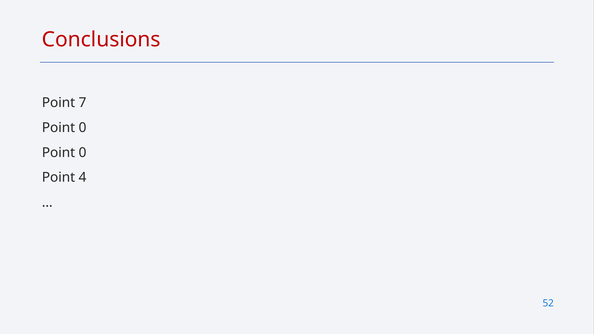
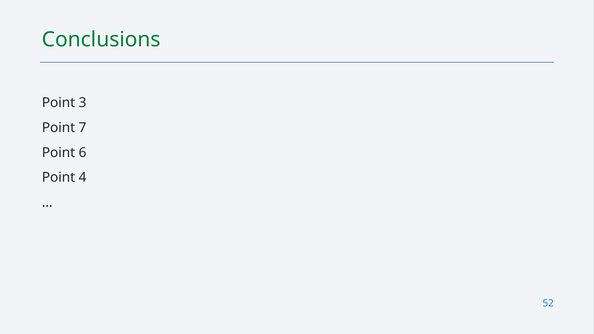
Conclusions colour: red -> green
7: 7 -> 3
0 at (83, 128): 0 -> 7
0 at (83, 153): 0 -> 6
